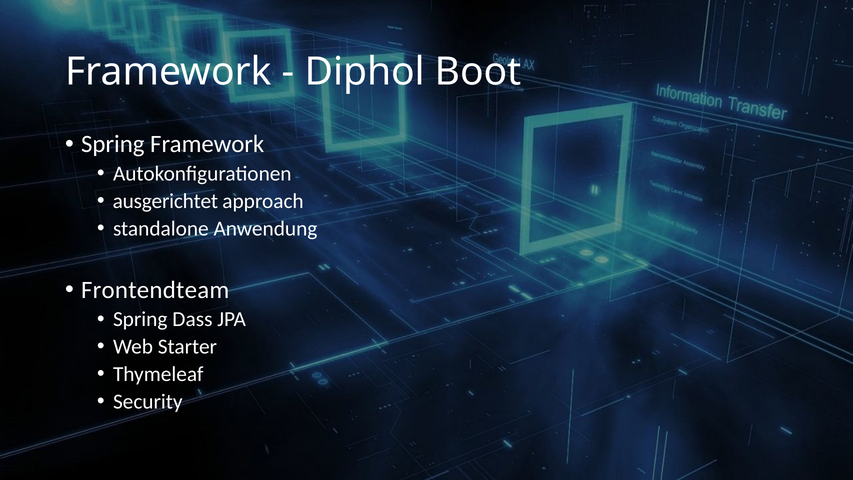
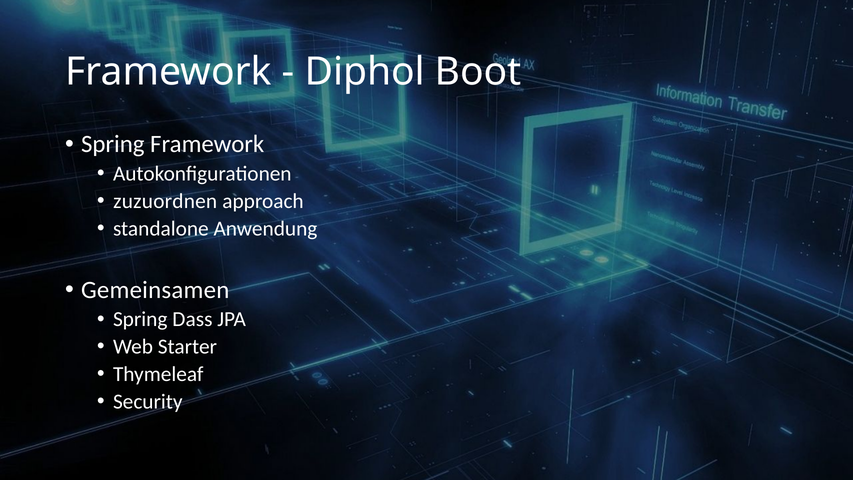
ausgerichtet: ausgerichtet -> zuzuordnen
Frontendteam: Frontendteam -> Gemeinsamen
